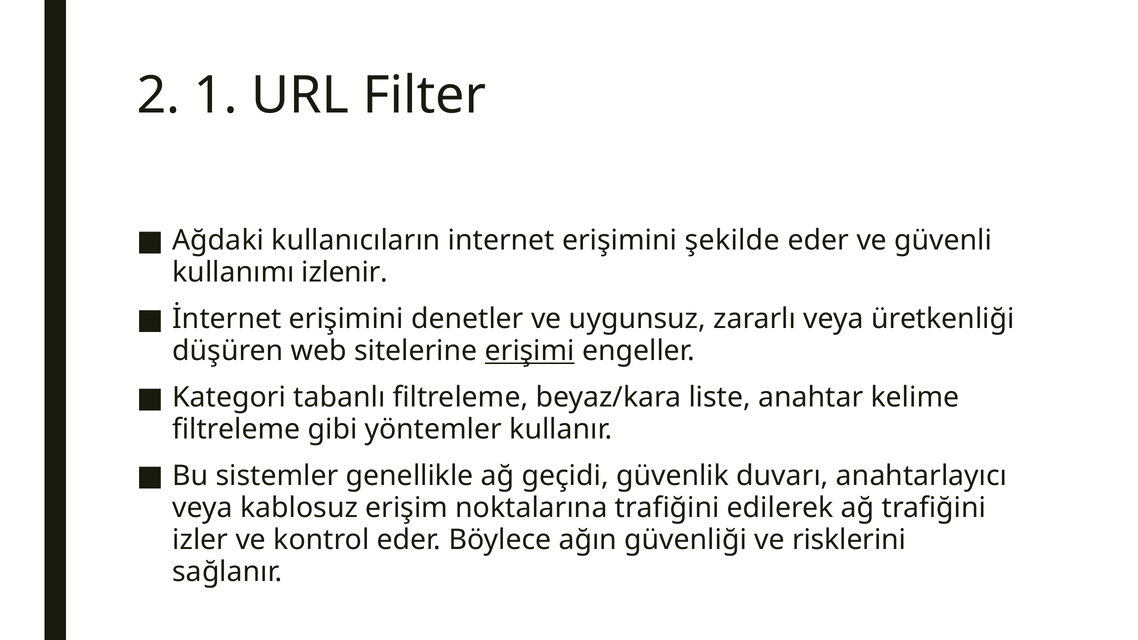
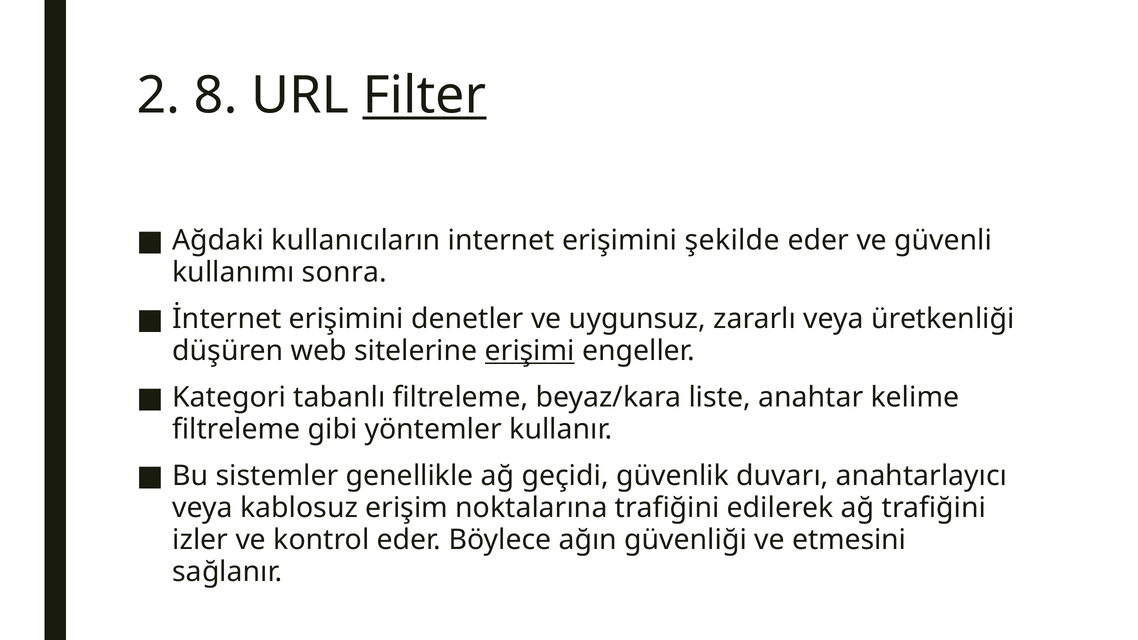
1: 1 -> 8
Filter underline: none -> present
izlenir: izlenir -> sonra
risklerini: risklerini -> etmesini
